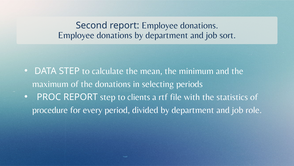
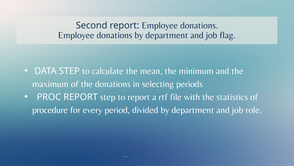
sort: sort -> flag
to clients: clients -> report
